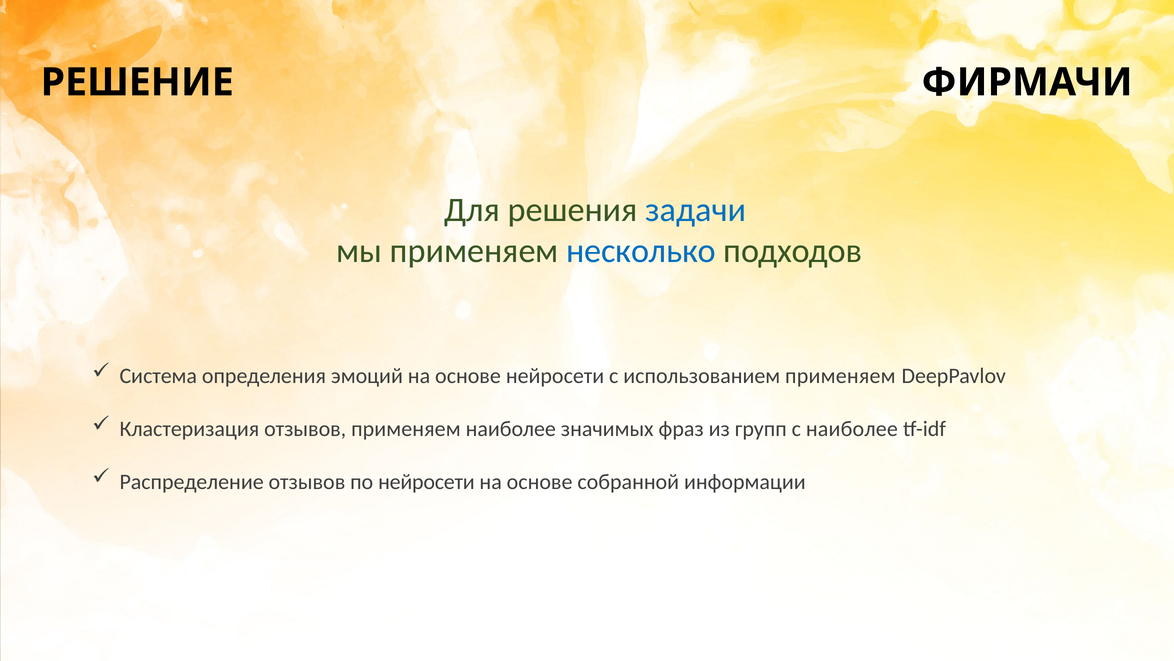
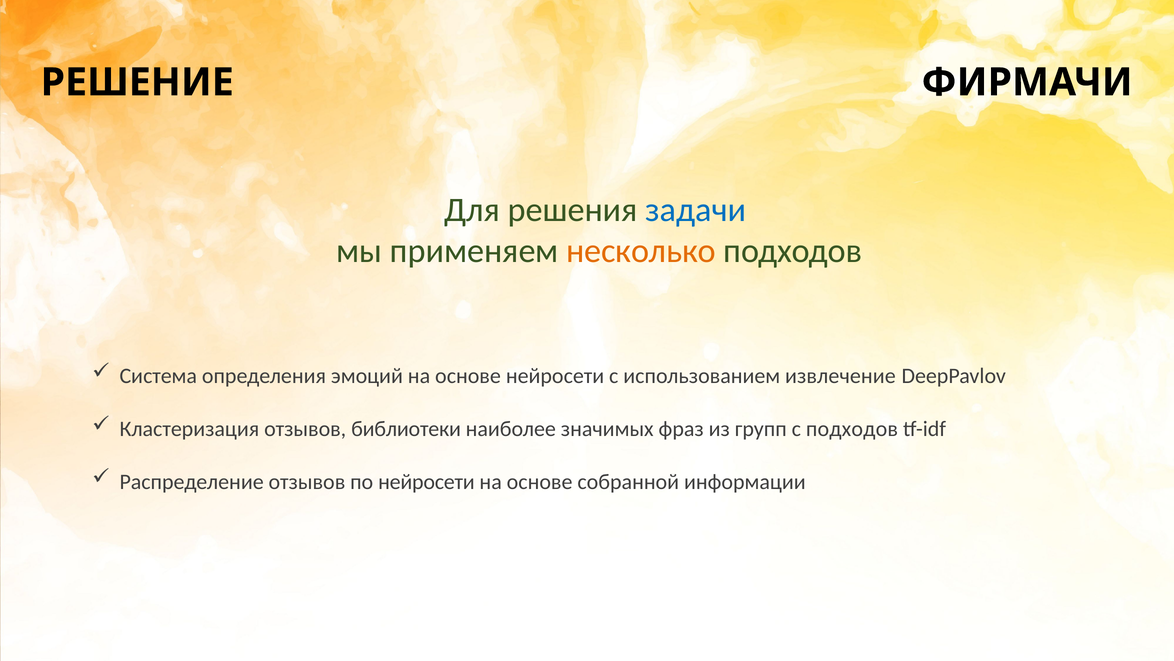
несколько colour: blue -> orange
использованием применяем: применяем -> извлечение
отзывов применяем: применяем -> библиотеки
с наиболее: наиболее -> подходов
